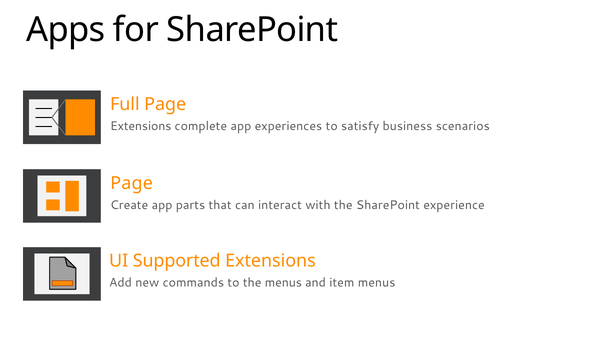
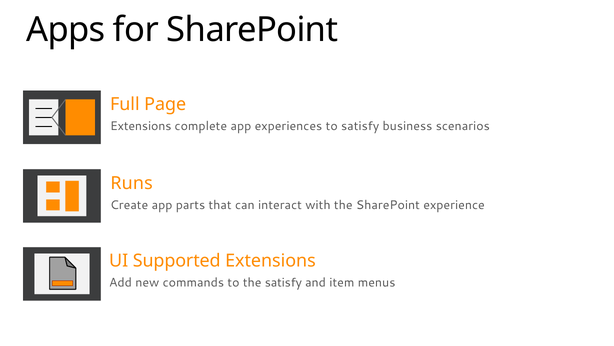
Page at (132, 183): Page -> Runs
the menus: menus -> satisfy
